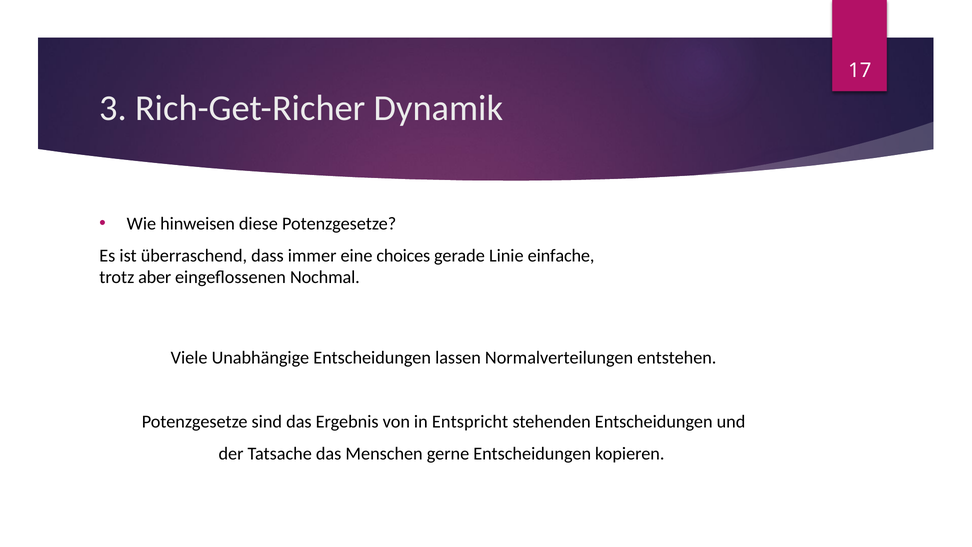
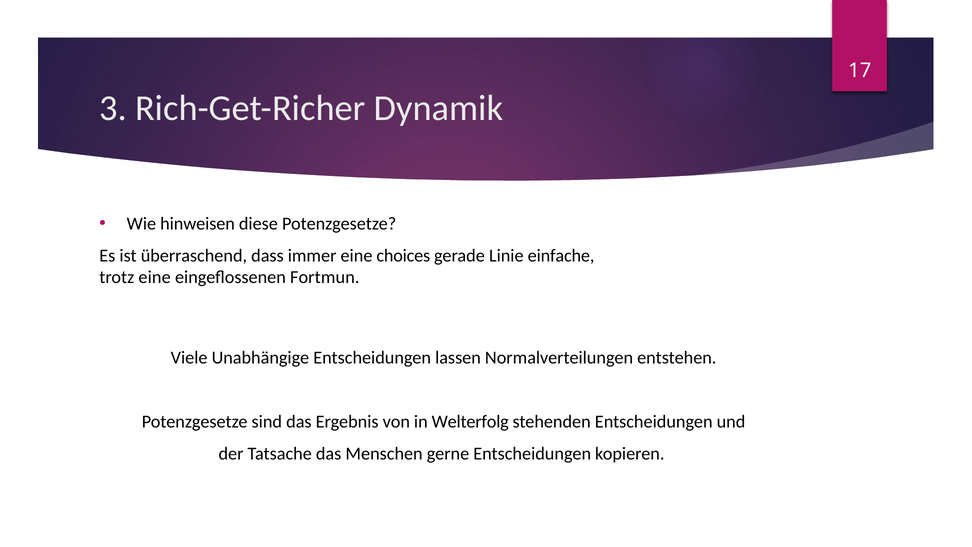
trotz aber: aber -> eine
Nochmal: Nochmal -> Fortmun
Entspricht: Entspricht -> Welterfolg
